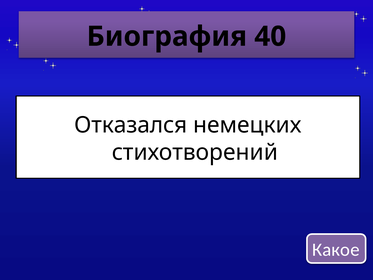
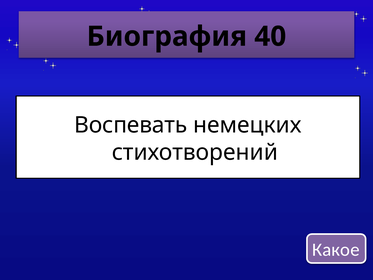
Отказался: Отказался -> Воспевать
